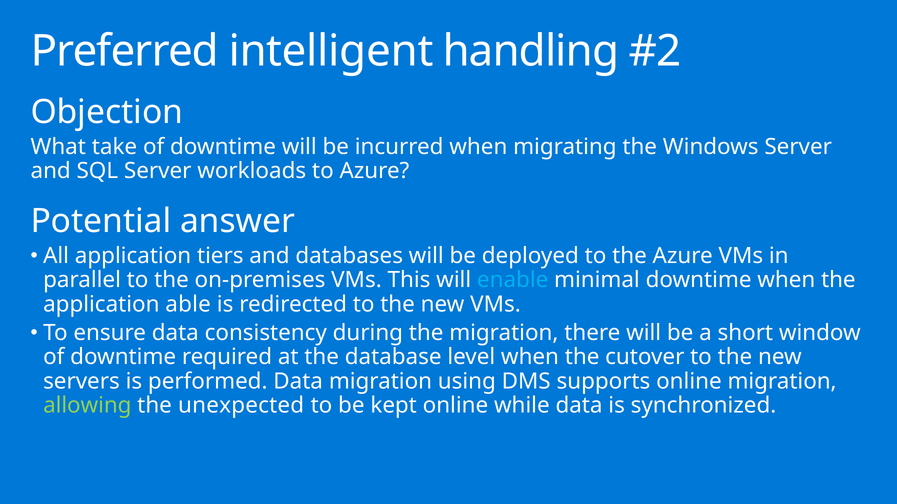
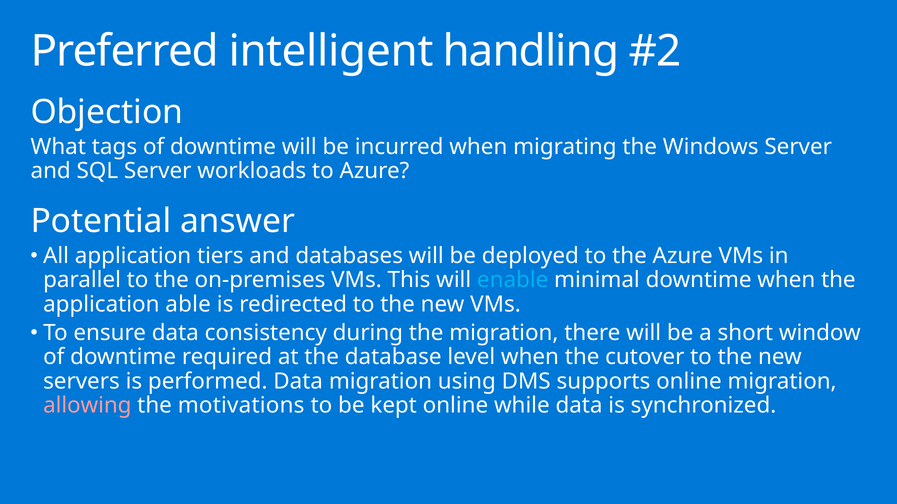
take: take -> tags
allowing colour: light green -> pink
unexpected: unexpected -> motivations
